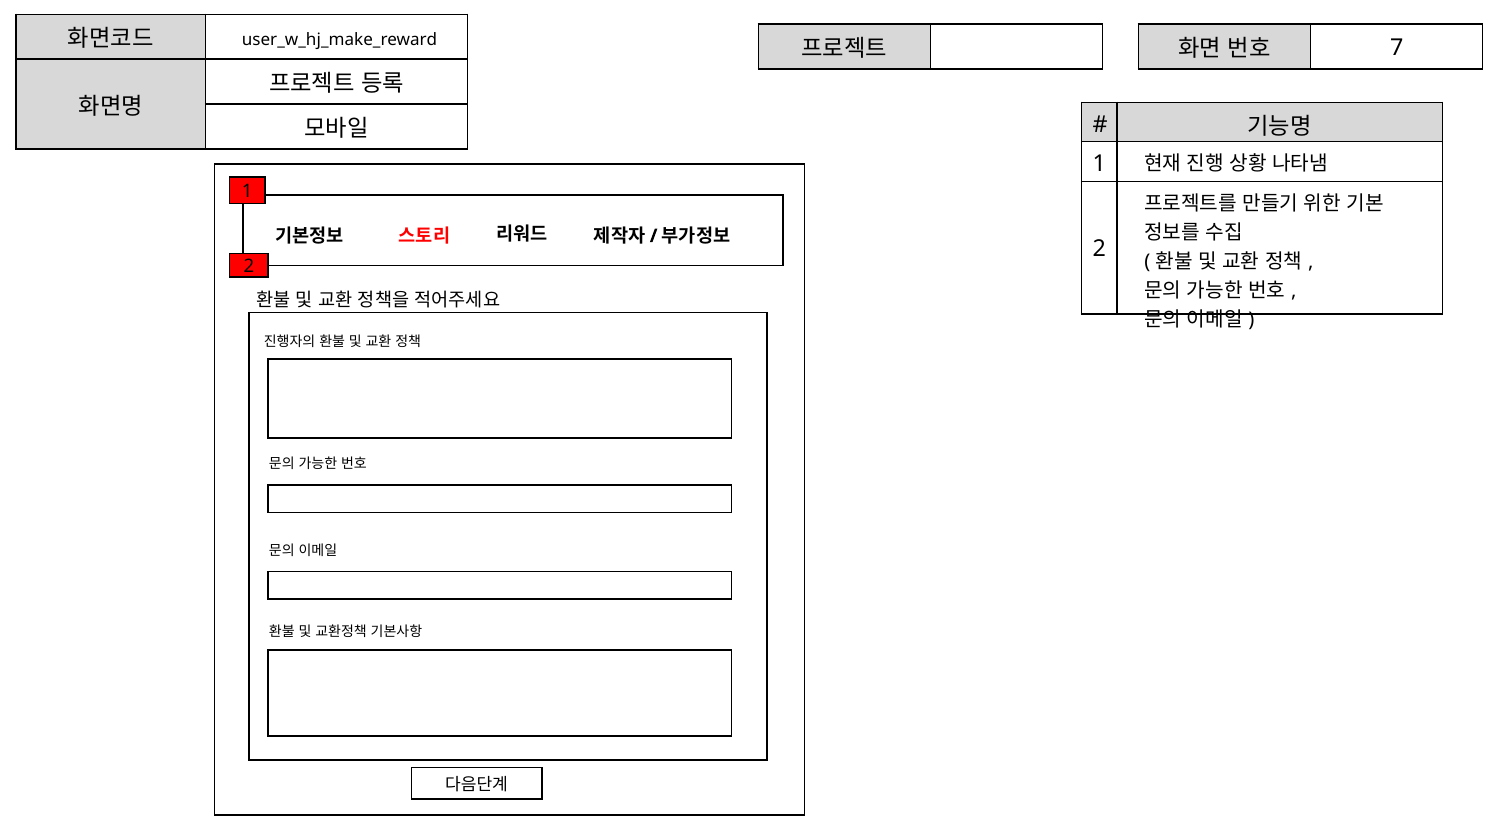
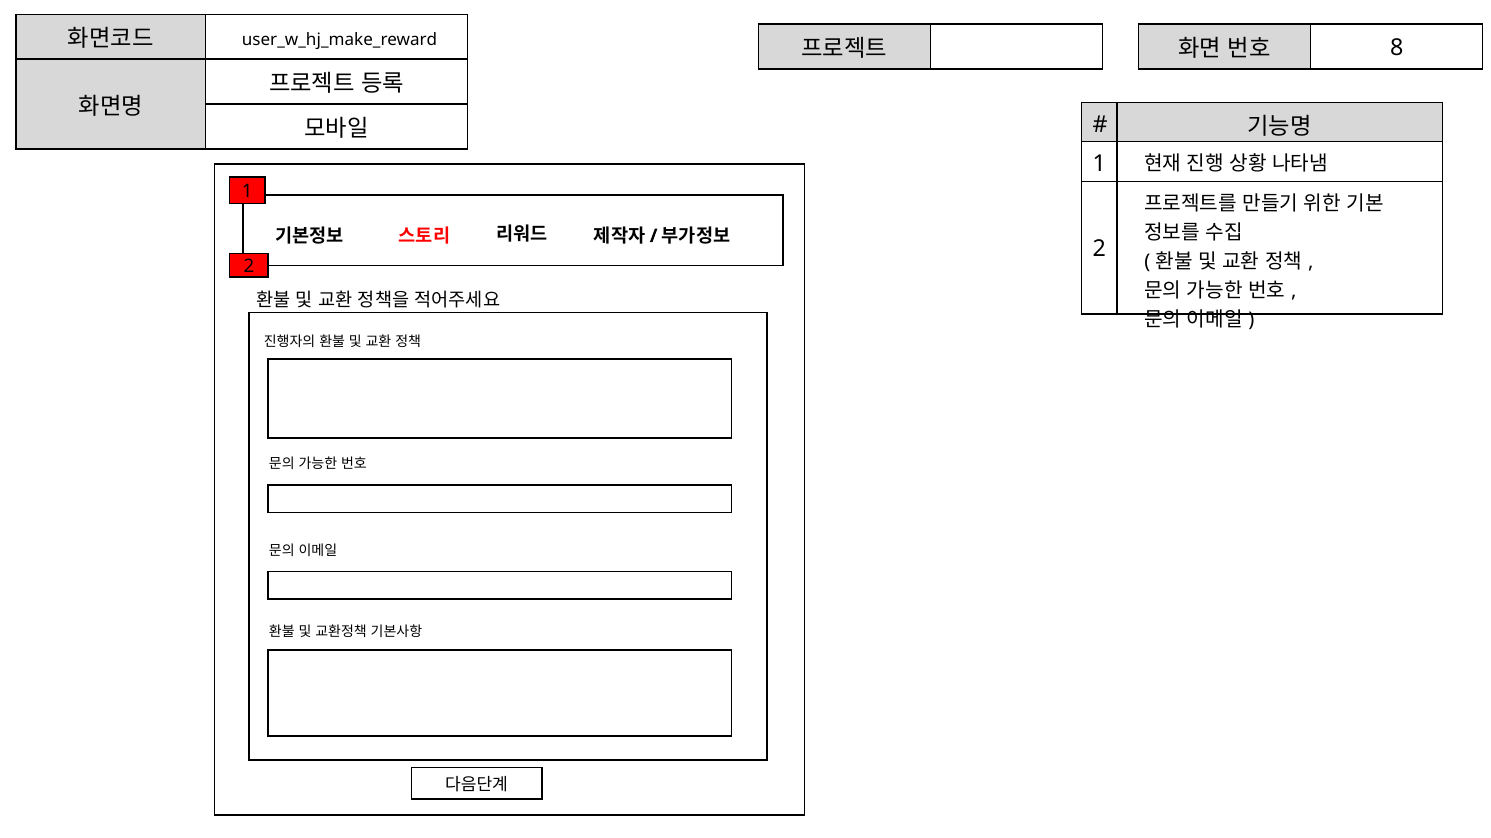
7: 7 -> 8
